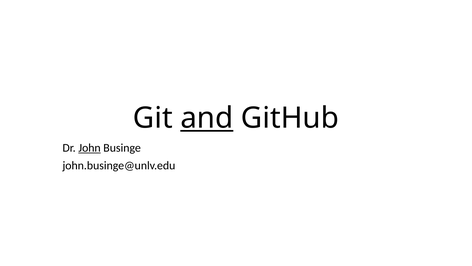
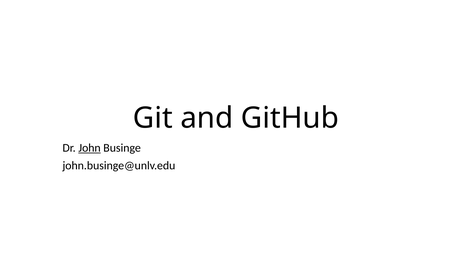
and underline: present -> none
